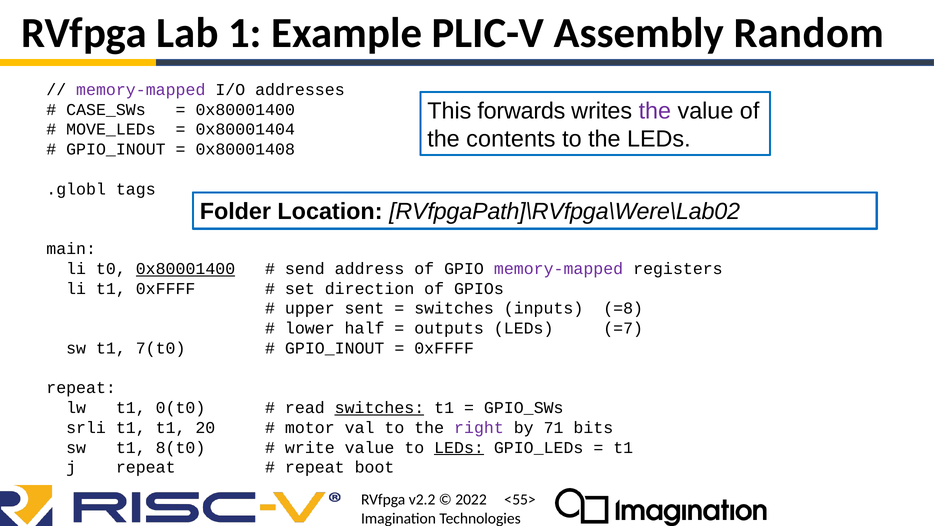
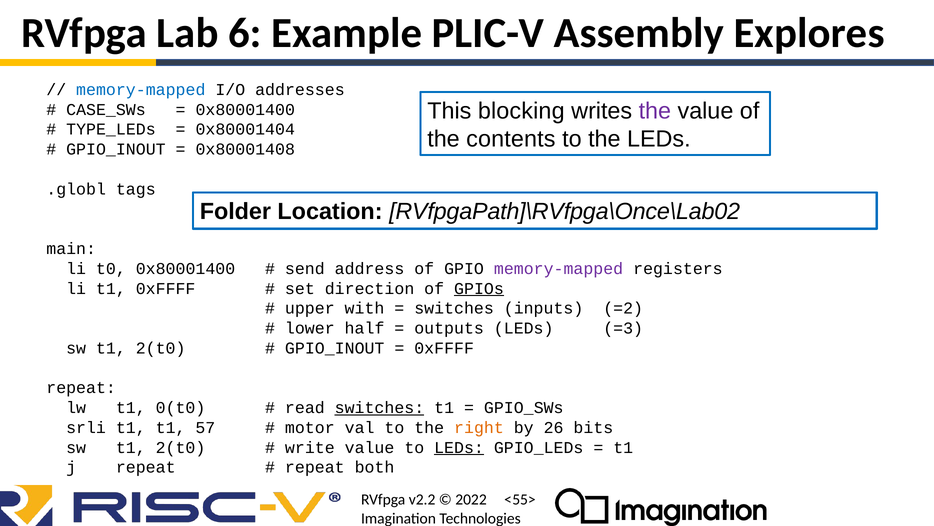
1: 1 -> 6
Random: Random -> Explores
memory-mapped at (141, 90) colour: purple -> blue
forwards: forwards -> blocking
MOVE_LEDs: MOVE_LEDs -> TYPE_LEDs
RVfpgaPath]\RVfpga\Were\Lab02: RVfpgaPath]\RVfpga\Were\Lab02 -> RVfpgaPath]\RVfpga\Once\Lab02
0x80001400 at (185, 268) underline: present -> none
GPIOs underline: none -> present
sent: sent -> with
=8: =8 -> =2
=7: =7 -> =3
7(t0 at (161, 348): 7(t0 -> 2(t0
20: 20 -> 57
right colour: purple -> orange
71: 71 -> 26
8(t0 at (180, 447): 8(t0 -> 2(t0
boot: boot -> both
